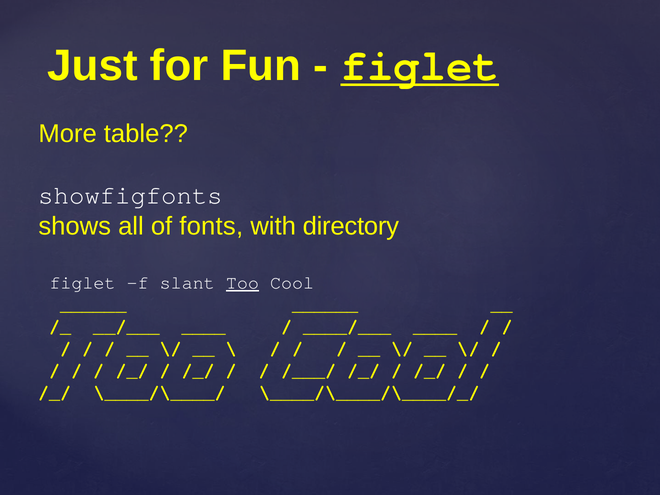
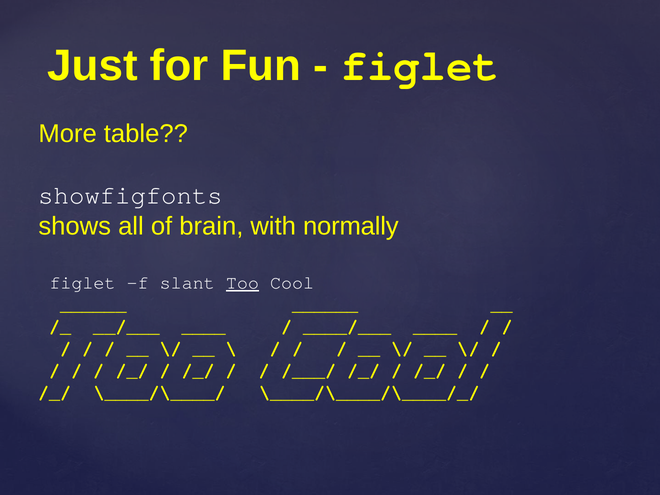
figlet at (420, 66) underline: present -> none
fonts: fonts -> brain
directory: directory -> normally
